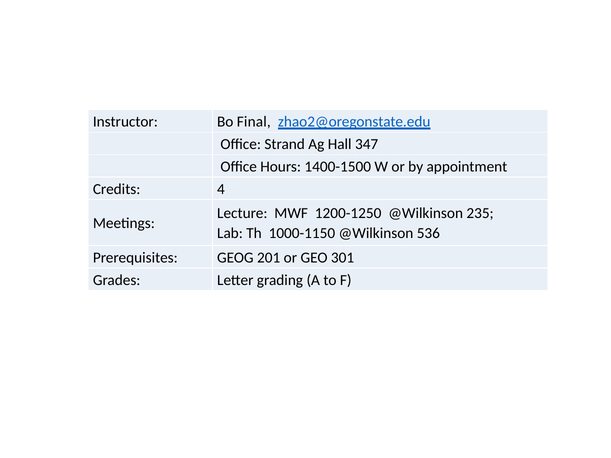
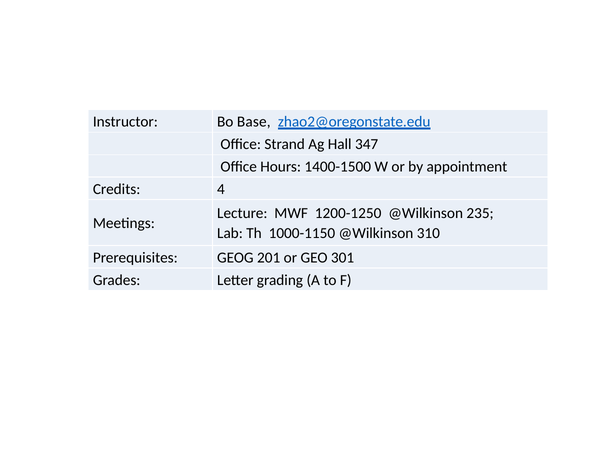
Final: Final -> Base
536: 536 -> 310
